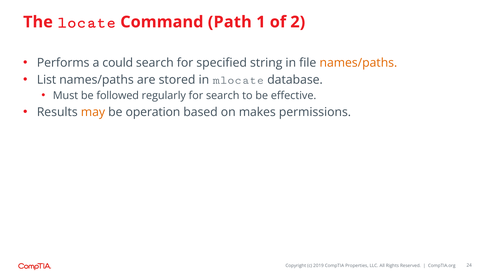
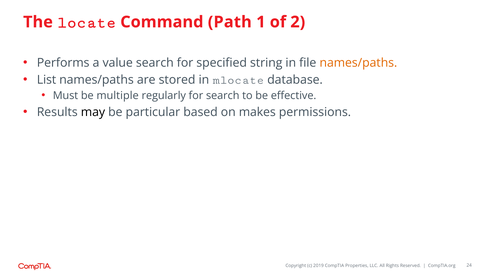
could: could -> value
followed: followed -> multiple
may colour: orange -> black
operation: operation -> particular
